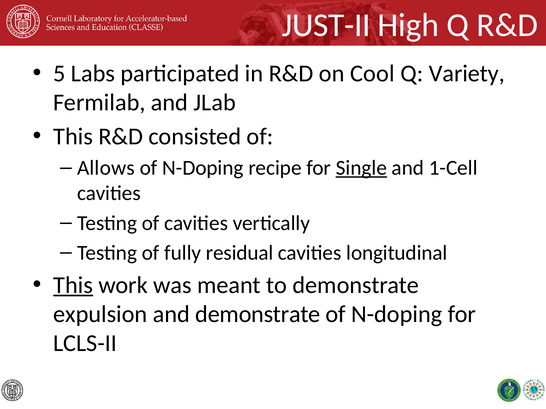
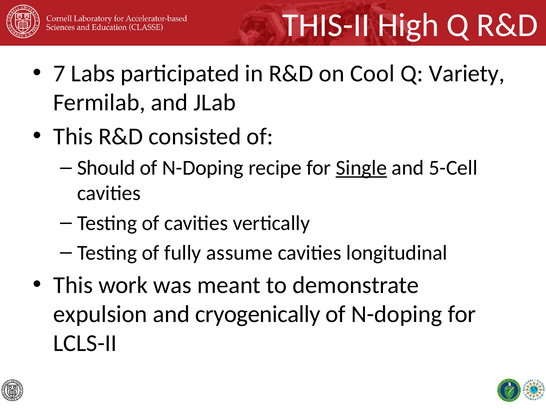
JUST-II: JUST-II -> THIS-II
5: 5 -> 7
Allows: Allows -> Should
1-Cell: 1-Cell -> 5-Cell
residual: residual -> assume
This at (73, 285) underline: present -> none
and demonstrate: demonstrate -> cryogenically
